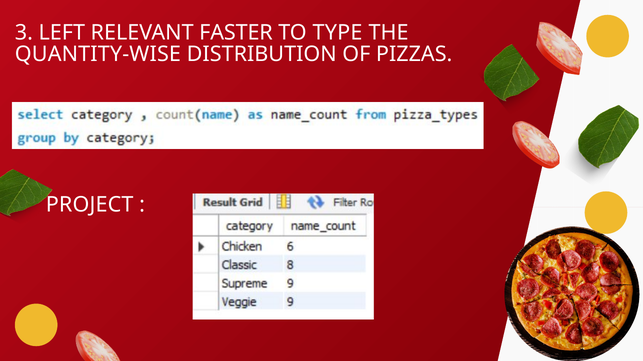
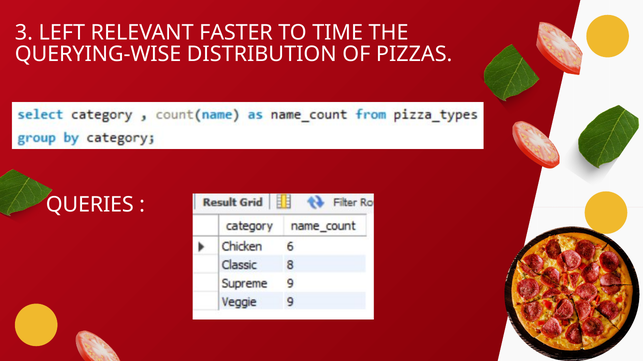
TYPE: TYPE -> TIME
QUANTITY-WISE: QUANTITY-WISE -> QUERYING-WISE
PROJECT: PROJECT -> QUERIES
